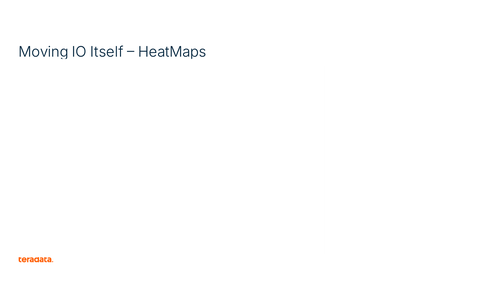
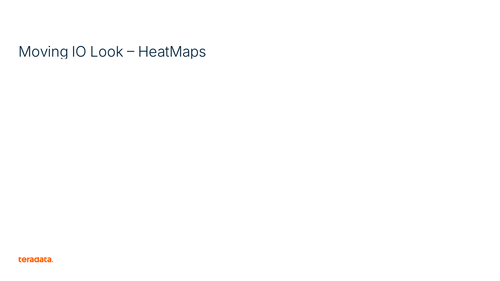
Itself: Itself -> Look
